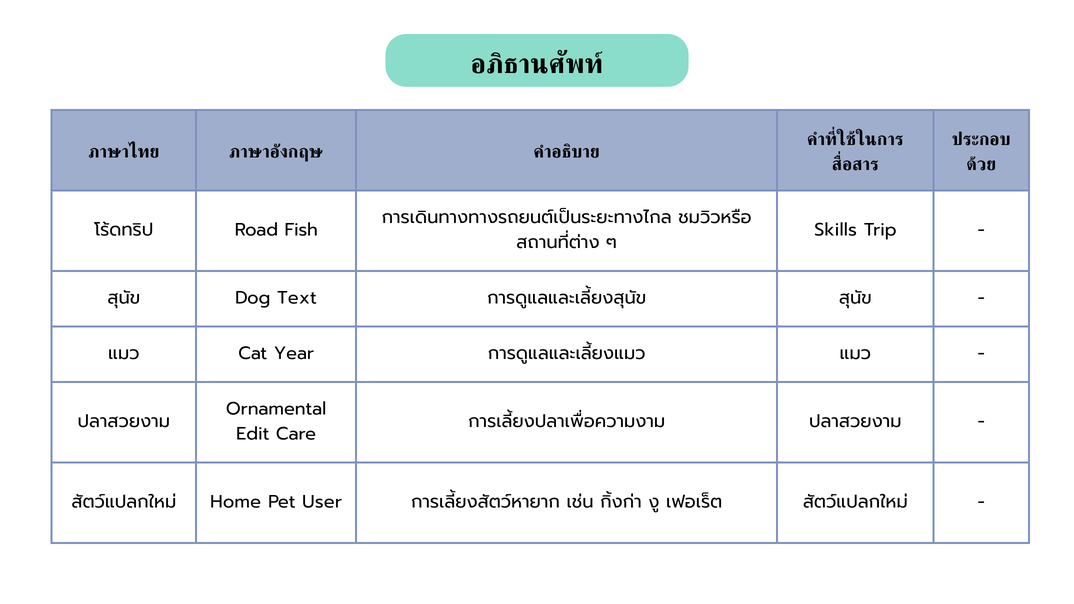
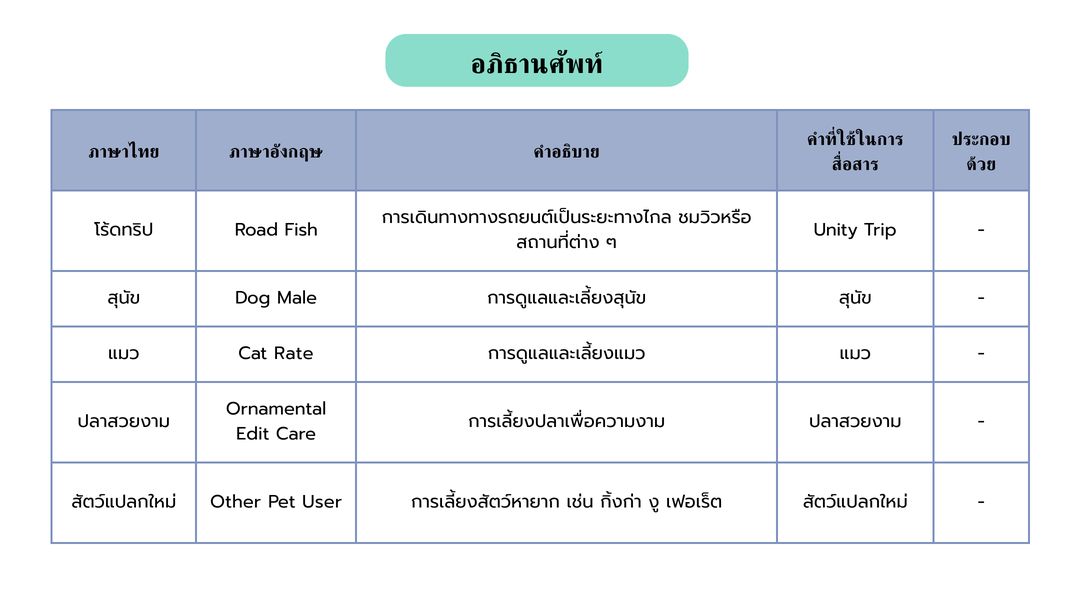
Skills: Skills -> Unity
Text: Text -> Male
Year: Year -> Rate
Home: Home -> Other
